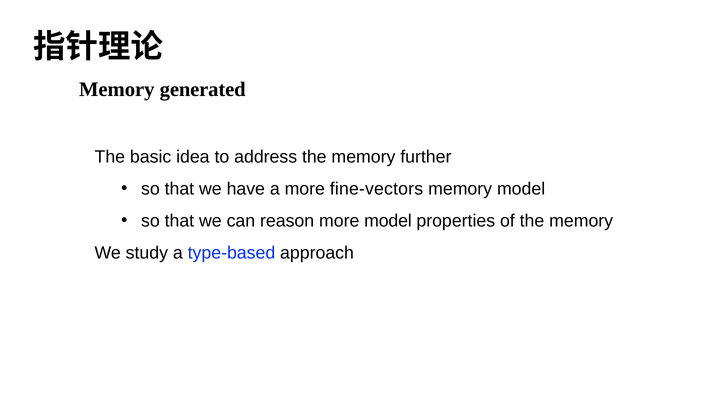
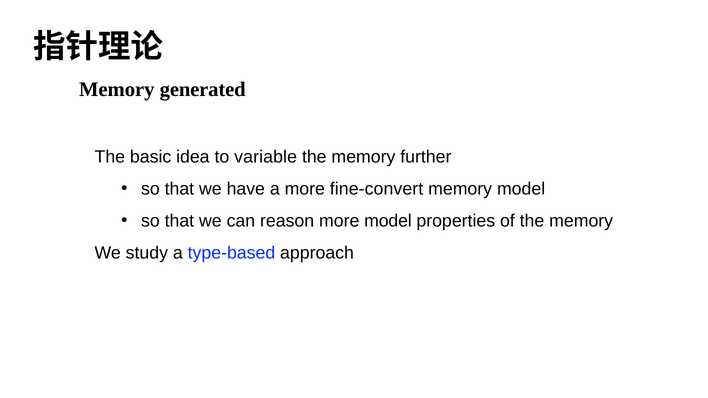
address: address -> variable
fine-vectors: fine-vectors -> fine-convert
